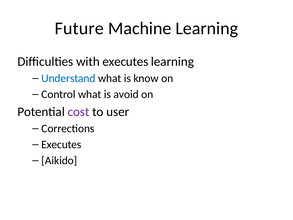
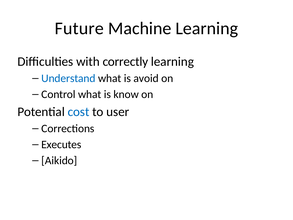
with executes: executes -> correctly
know: know -> avoid
avoid: avoid -> know
cost colour: purple -> blue
